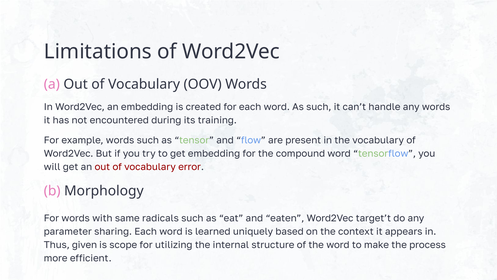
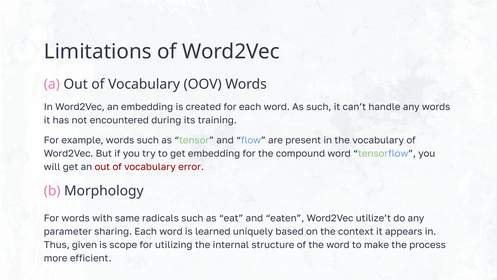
target’t: target’t -> utilize’t
